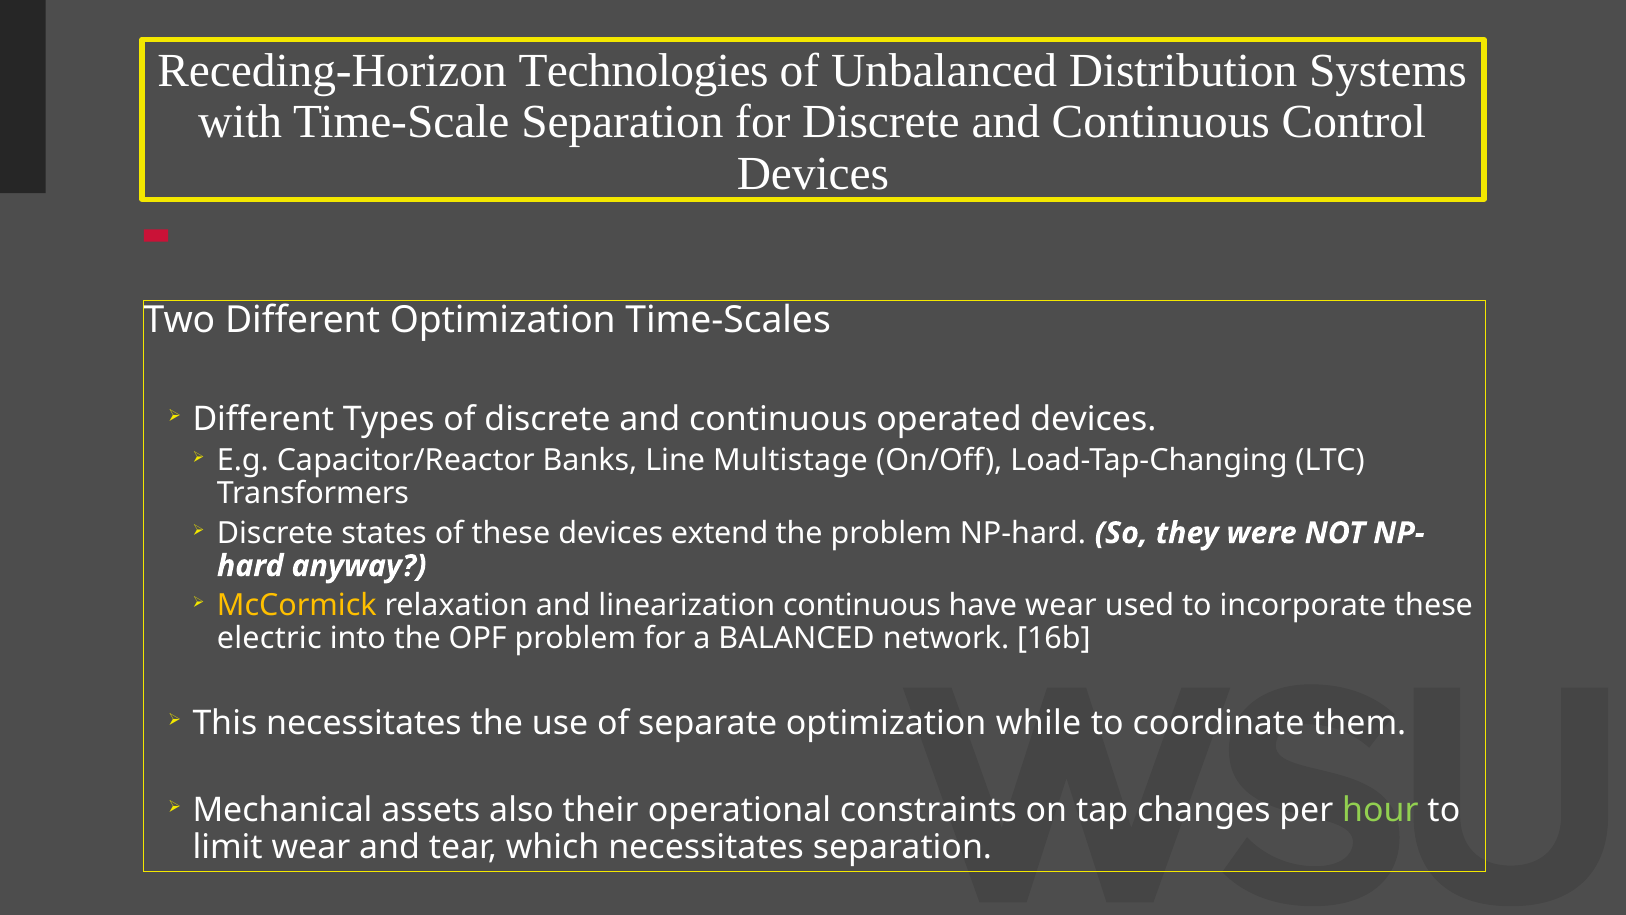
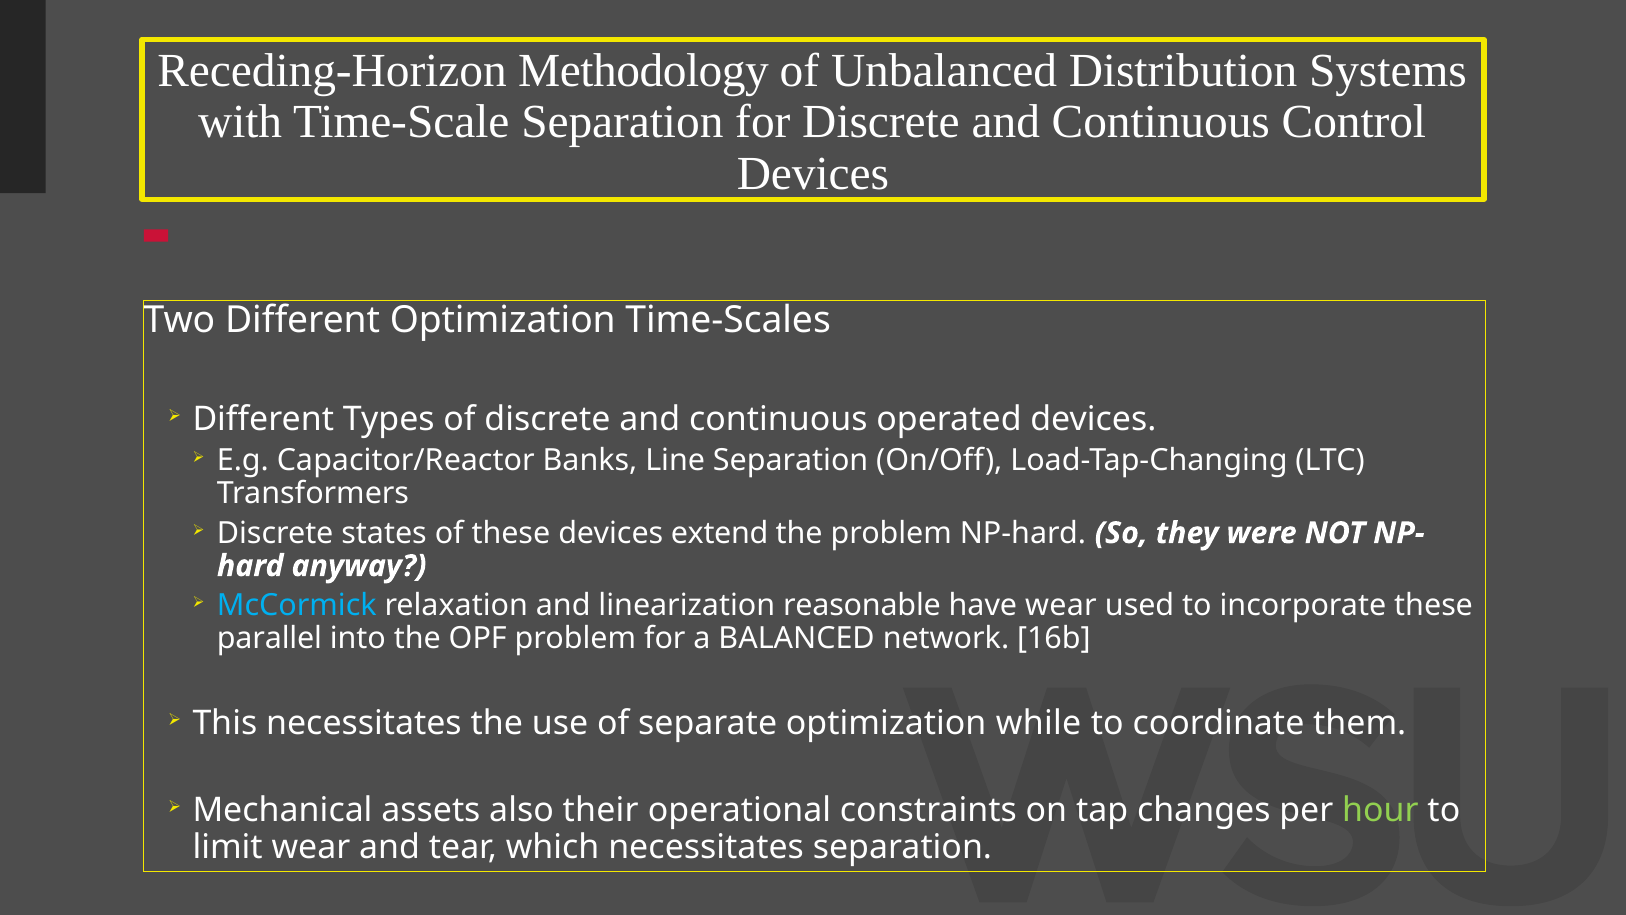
Technologies: Technologies -> Methodology
Line Multistage: Multistage -> Separation
McCormick colour: yellow -> light blue
linearization continuous: continuous -> reasonable
electric: electric -> parallel
